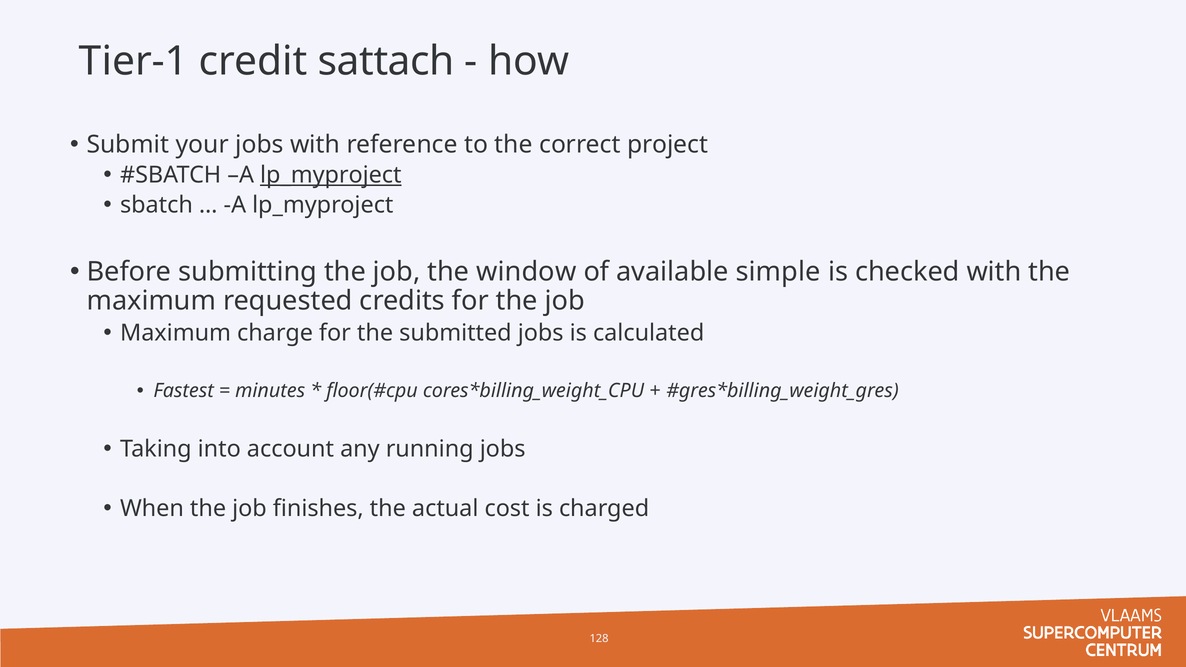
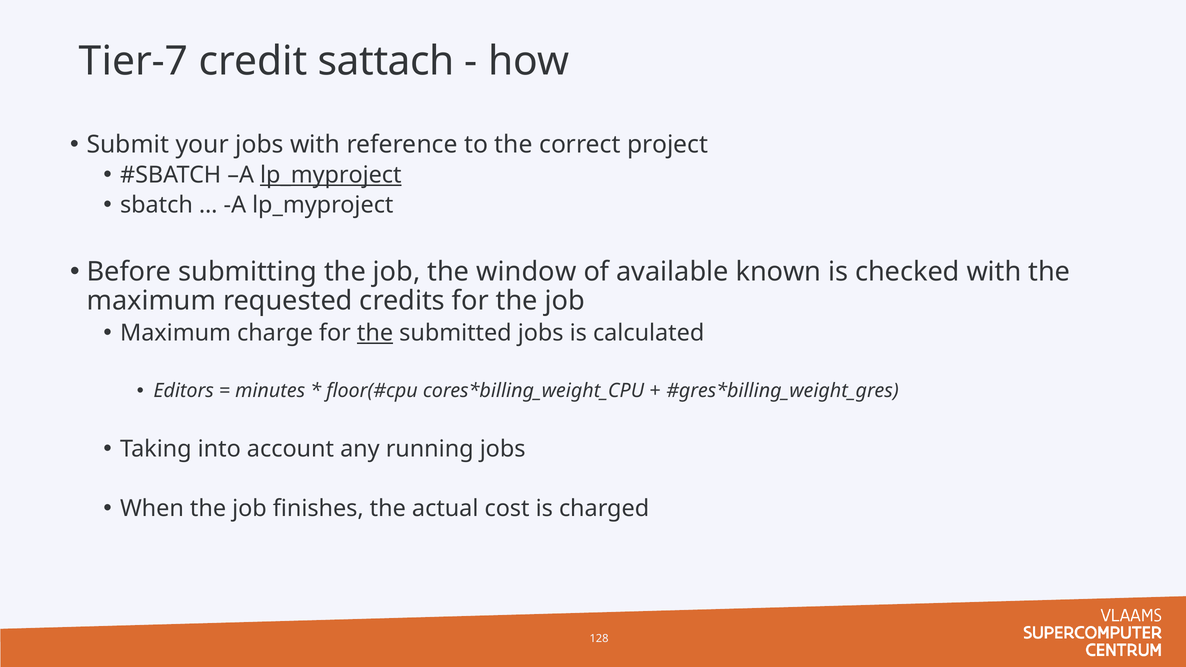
Tier-1: Tier-1 -> Tier-7
simple: simple -> known
the at (375, 333) underline: none -> present
Fastest: Fastest -> Editors
